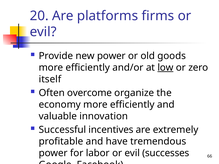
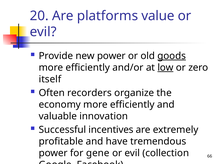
firms: firms -> value
goods underline: none -> present
overcome: overcome -> recorders
labor: labor -> gene
successes: successes -> collection
